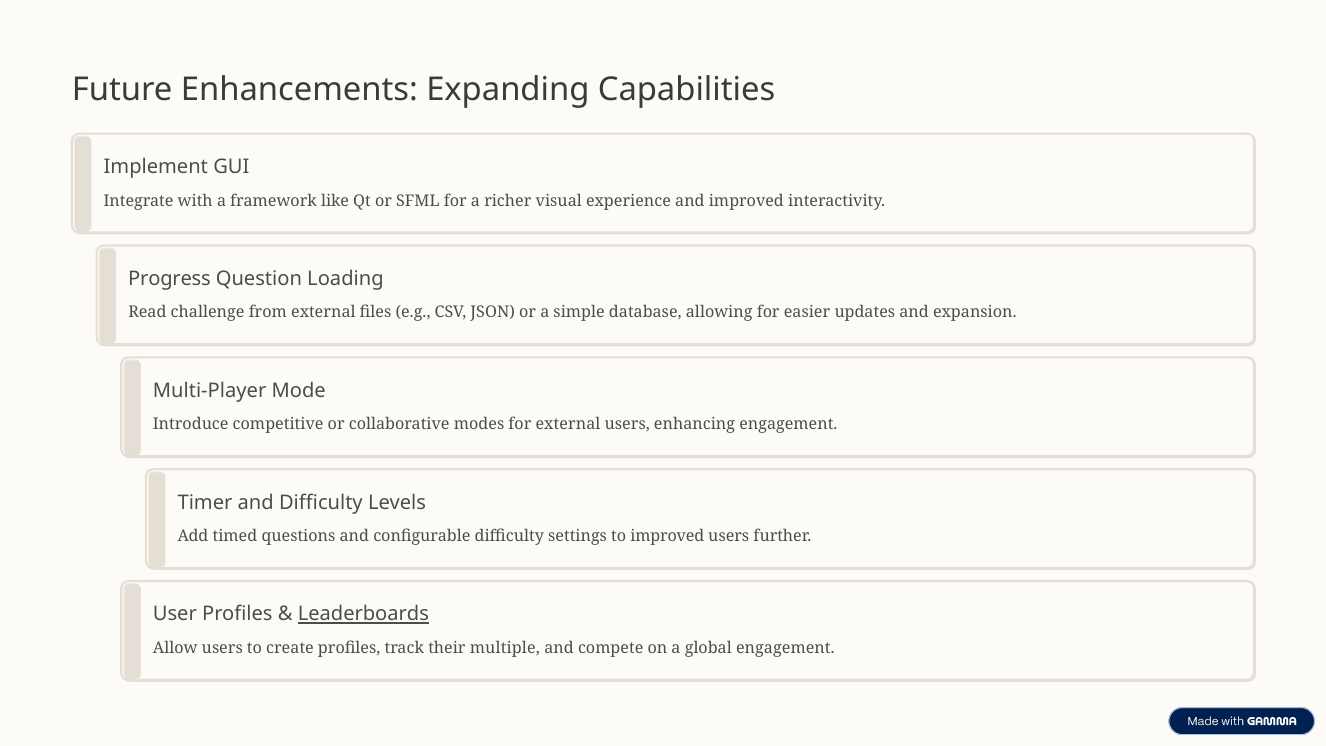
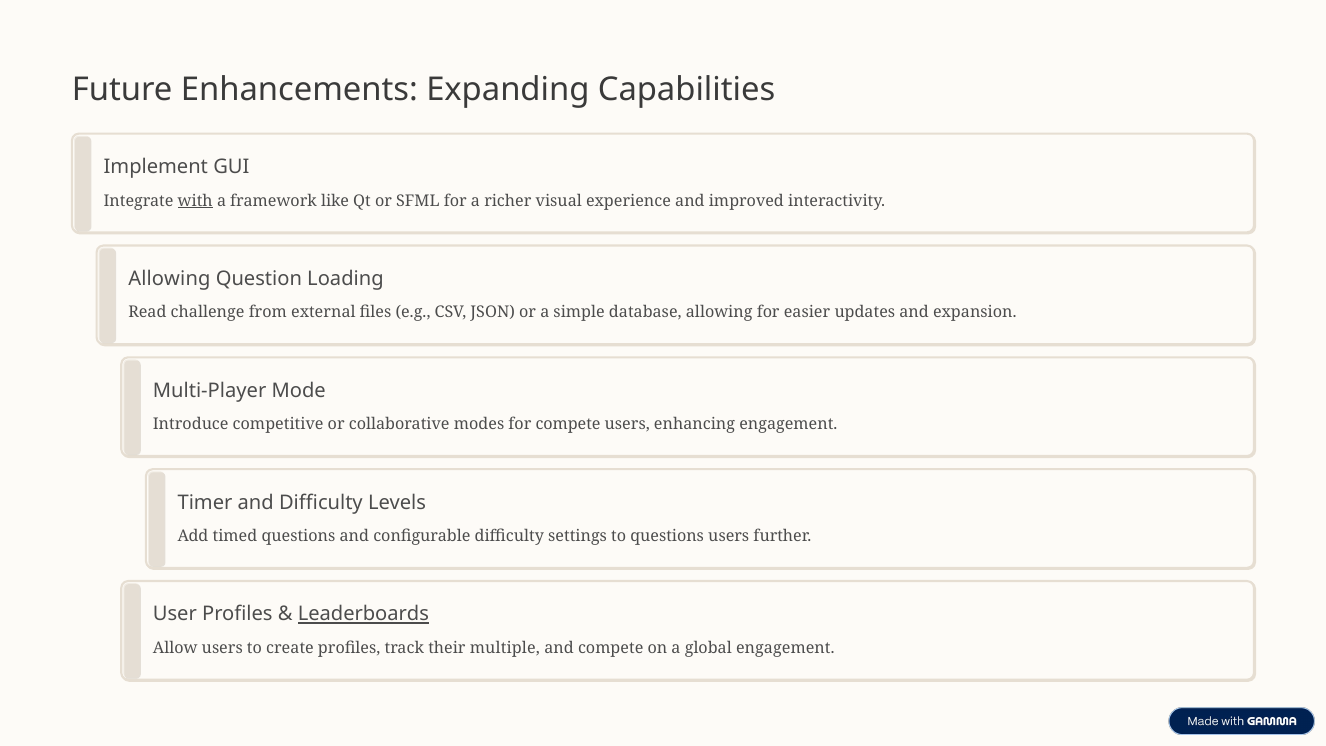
with underline: none -> present
Progress at (170, 279): Progress -> Allowing
for external: external -> compete
to improved: improved -> questions
